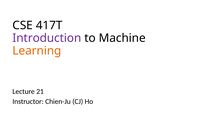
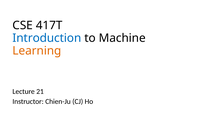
Introduction colour: purple -> blue
